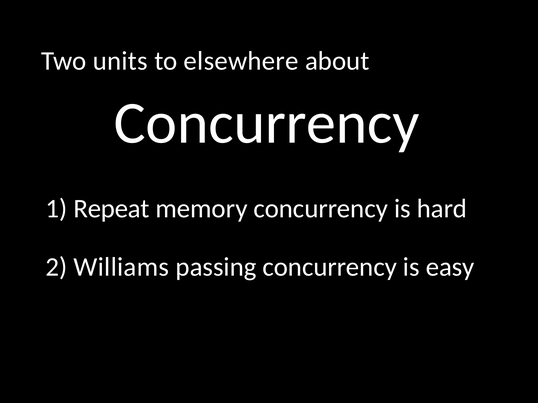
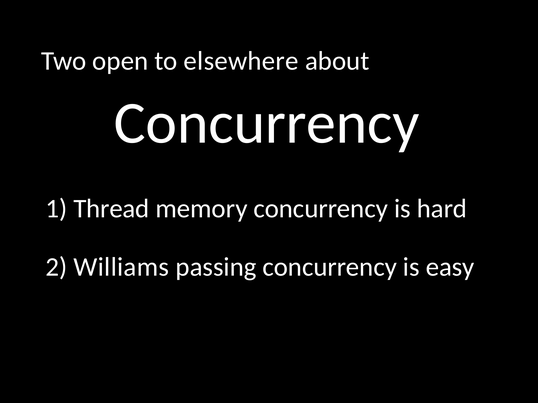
units: units -> open
Repeat: Repeat -> Thread
